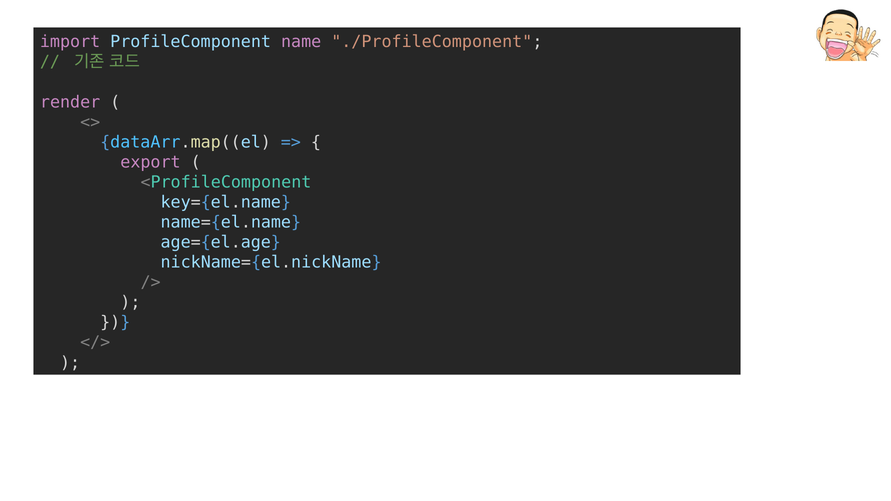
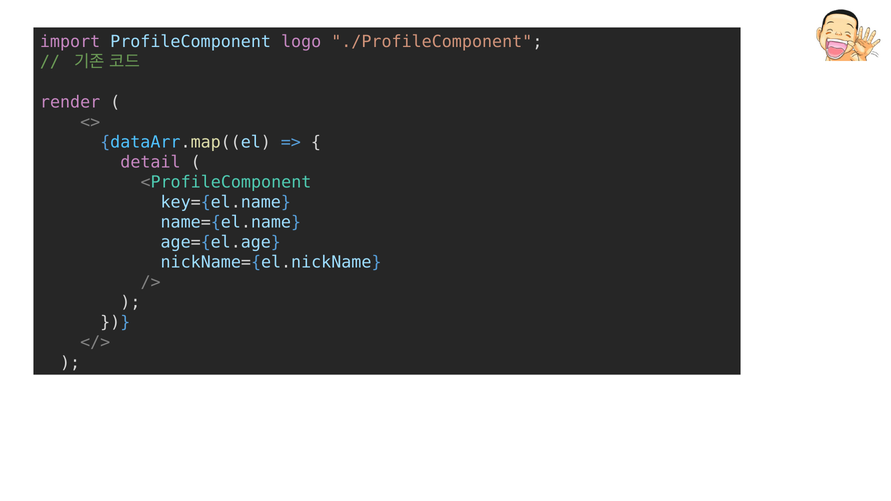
name: name -> logo
export: export -> detail
